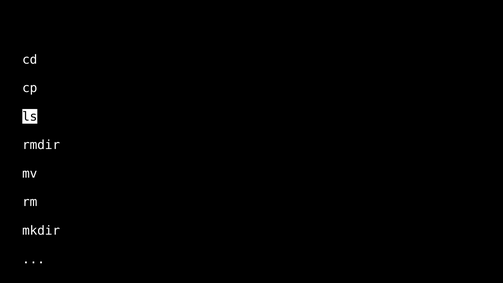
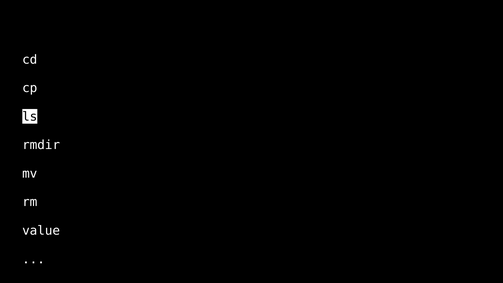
mkdir: mkdir -> value
